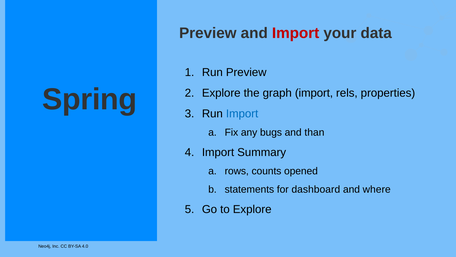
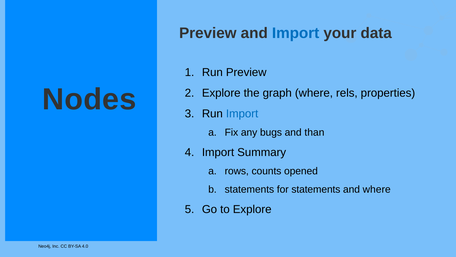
Import at (296, 33) colour: red -> blue
Spring: Spring -> Nodes
graph import: import -> where
for dashboard: dashboard -> statements
